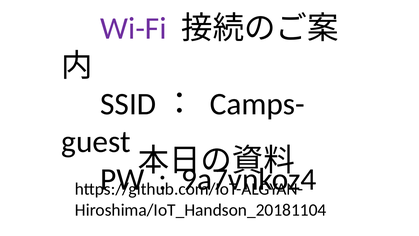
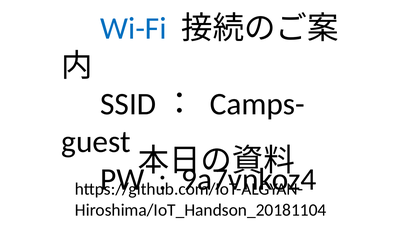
Wi-Fi colour: purple -> blue
